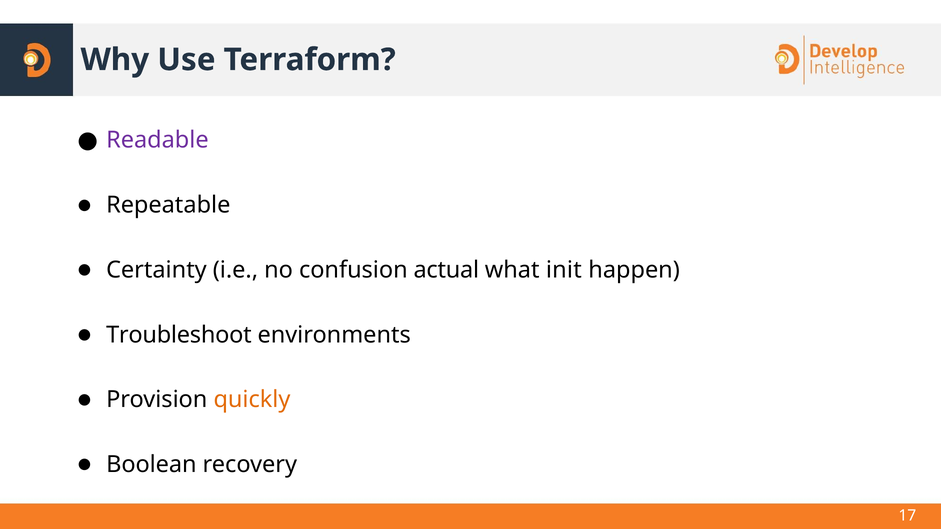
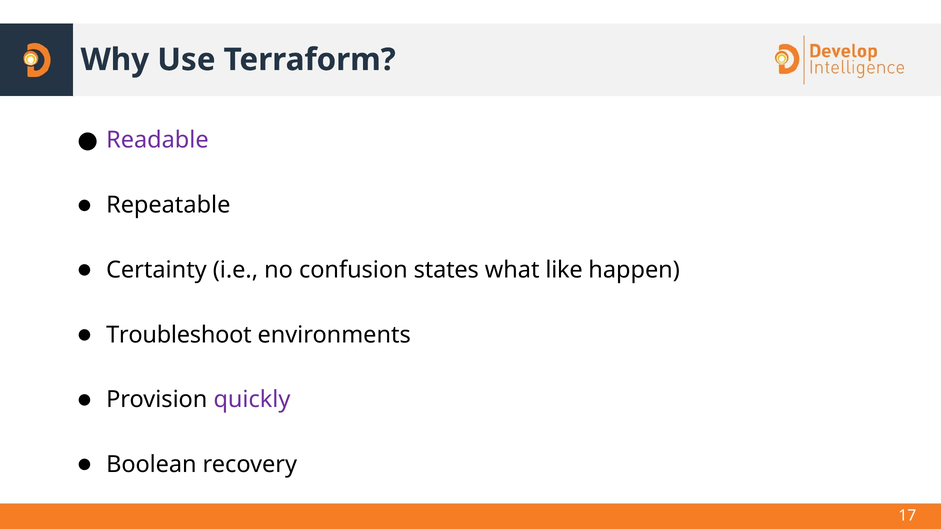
actual: actual -> states
init: init -> like
quickly colour: orange -> purple
